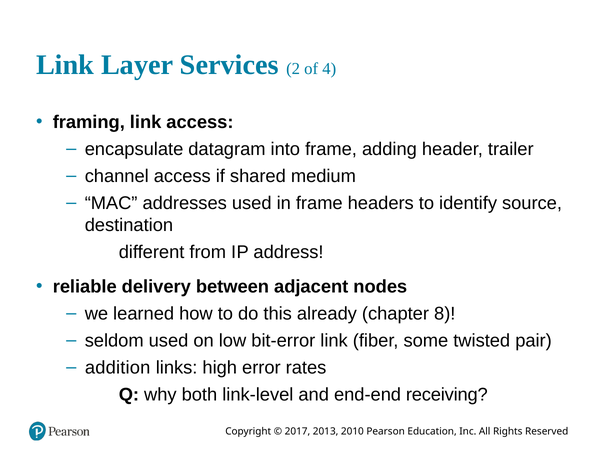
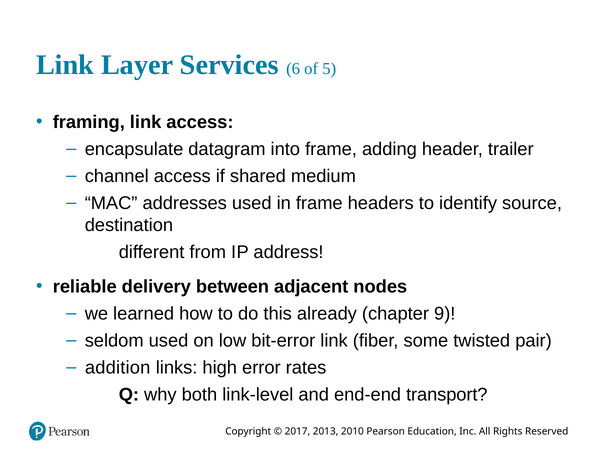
2: 2 -> 6
4: 4 -> 5
8: 8 -> 9
receiving: receiving -> transport
